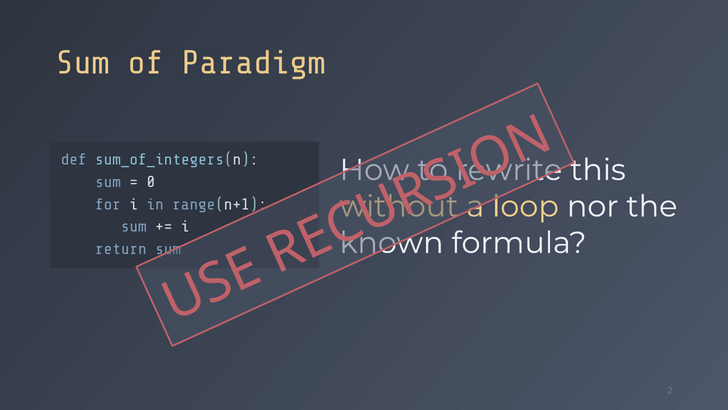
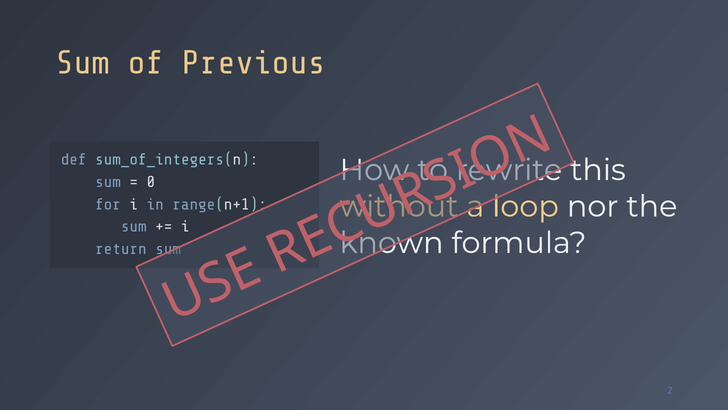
Paradigm: Paradigm -> Previous
